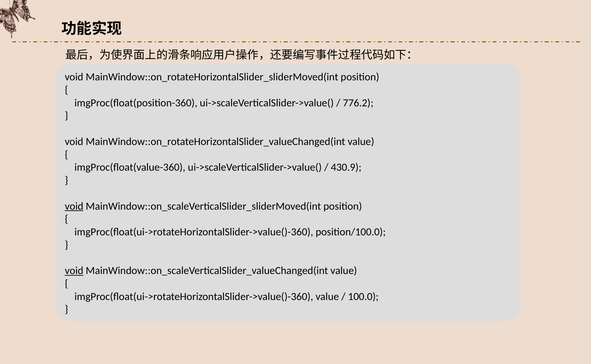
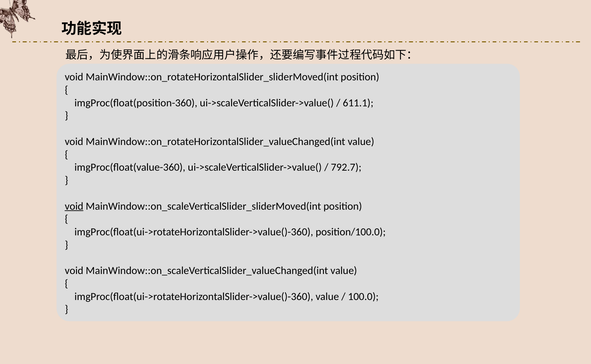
776.2: 776.2 -> 611.1
430.9: 430.9 -> 792.7
void at (74, 270) underline: present -> none
